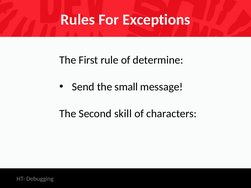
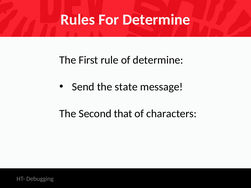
For Exceptions: Exceptions -> Determine
small: small -> state
skill: skill -> that
